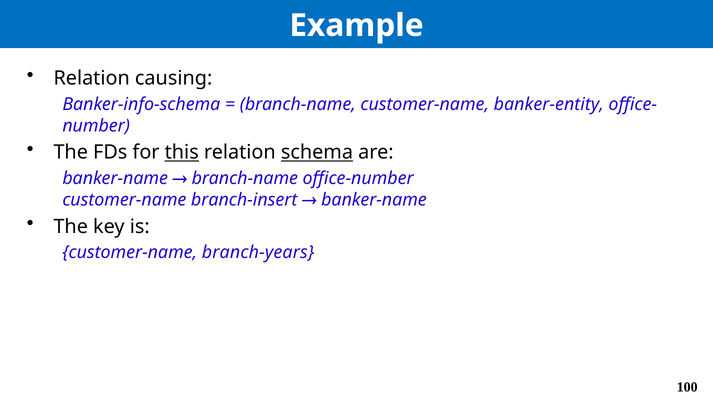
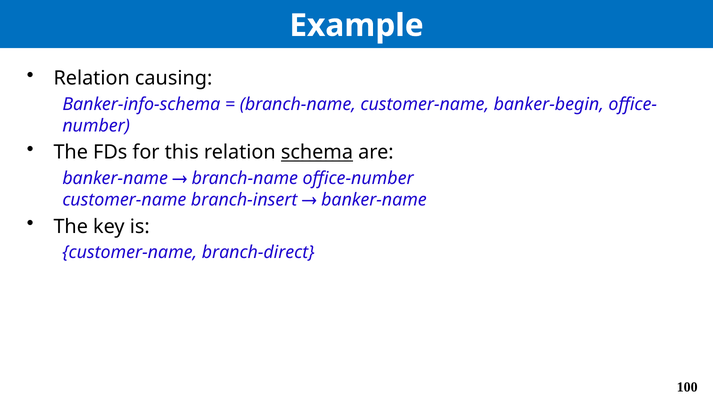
banker-entity: banker-entity -> banker-begin
this underline: present -> none
branch-years: branch-years -> branch-direct
